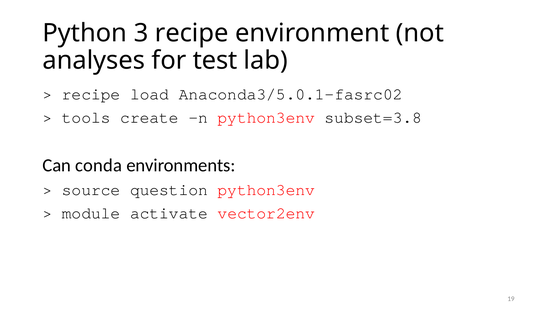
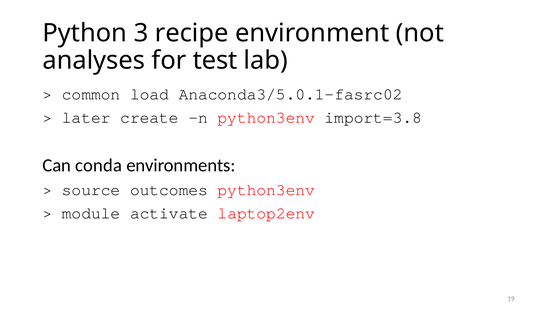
recipe at (91, 94): recipe -> common
tools: tools -> later
subset=3.8: subset=3.8 -> import=3.8
question: question -> outcomes
vector2env: vector2env -> laptop2env
